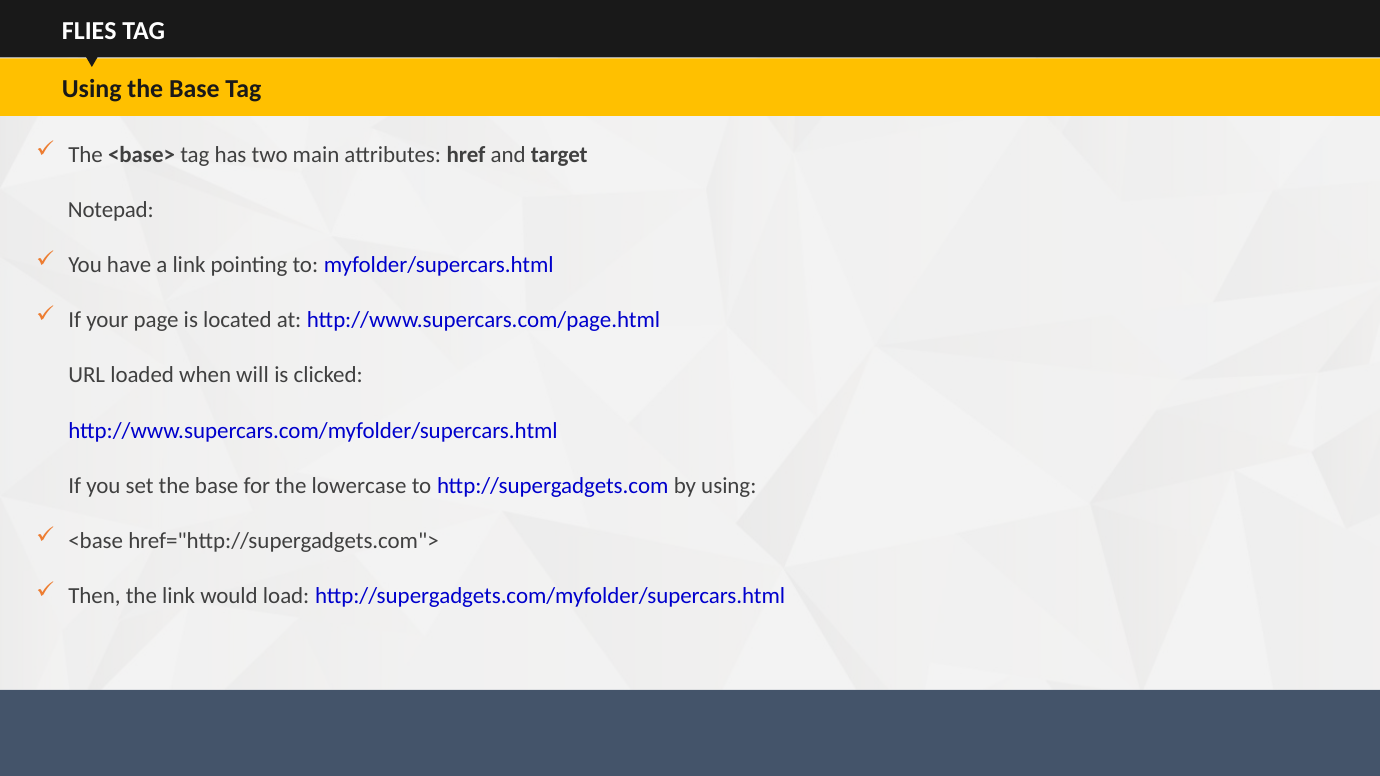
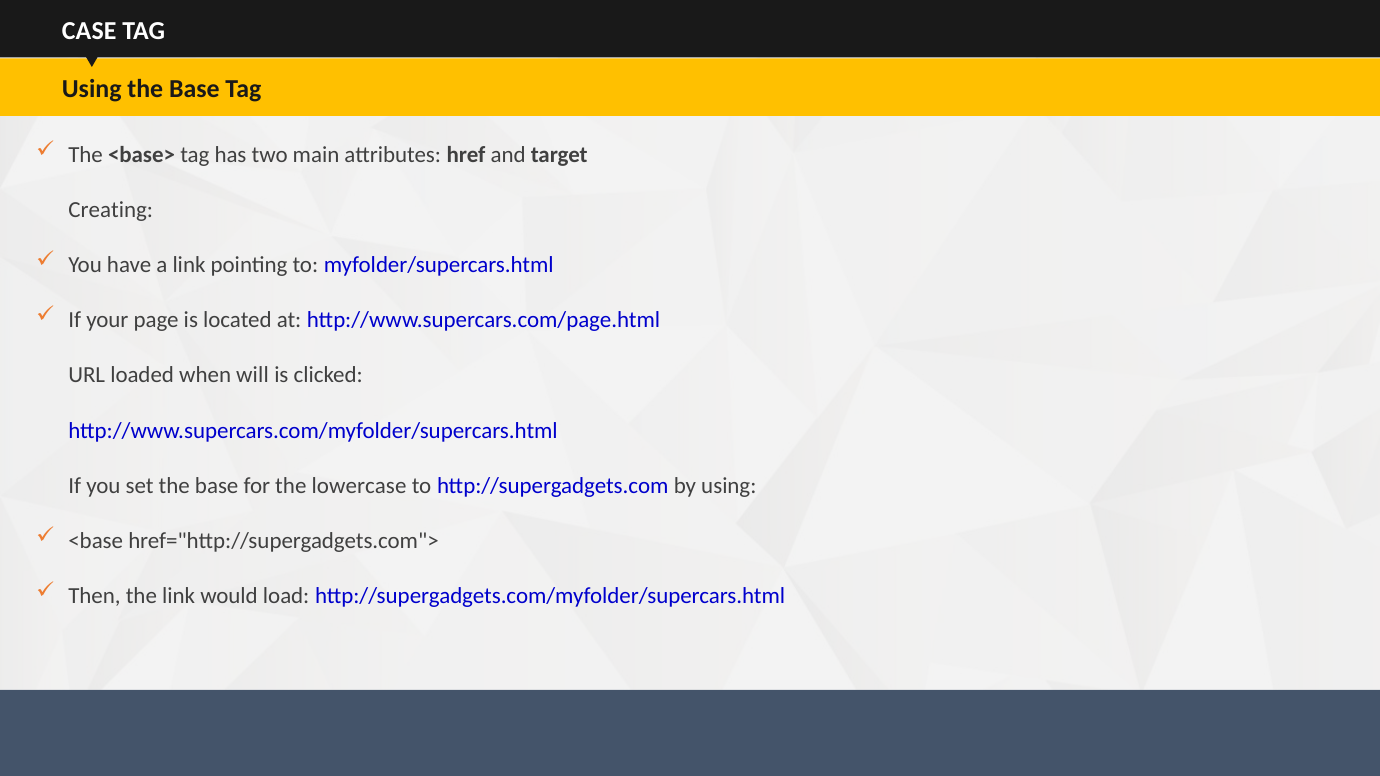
FLIES: FLIES -> CASE
Notepad: Notepad -> Creating
